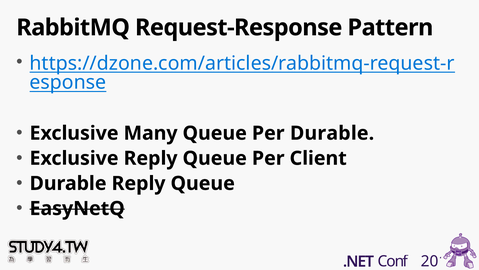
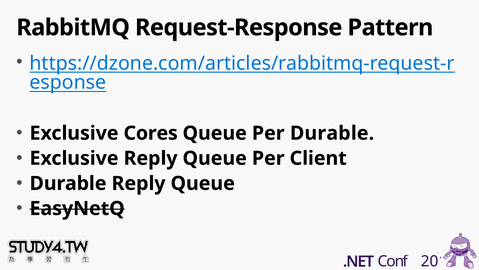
Many: Many -> Cores
